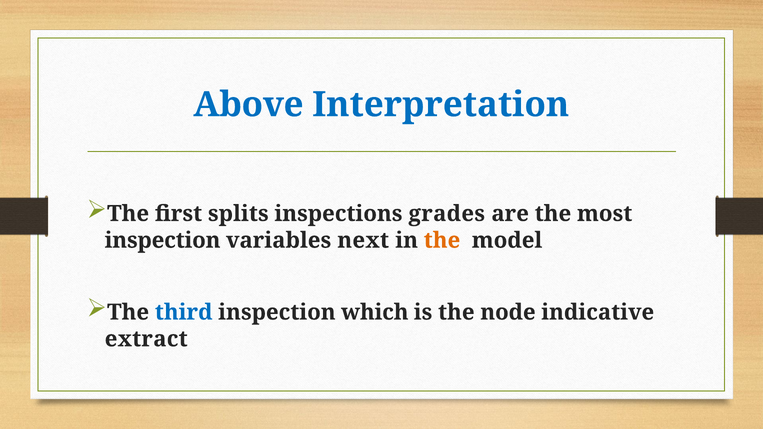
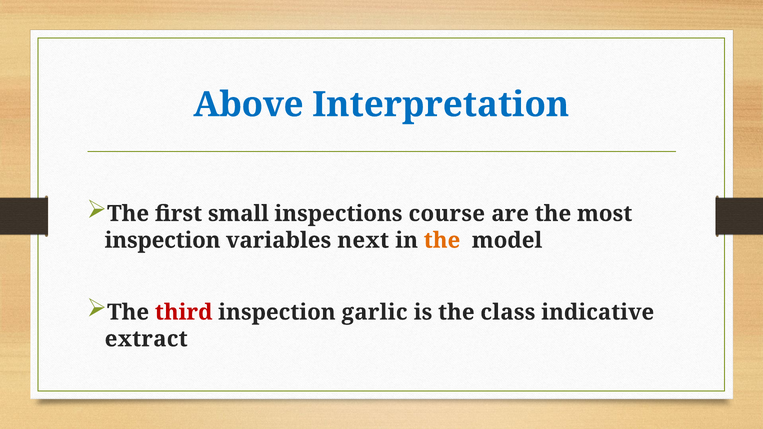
splits: splits -> small
grades: grades -> course
third colour: blue -> red
which: which -> garlic
node: node -> class
